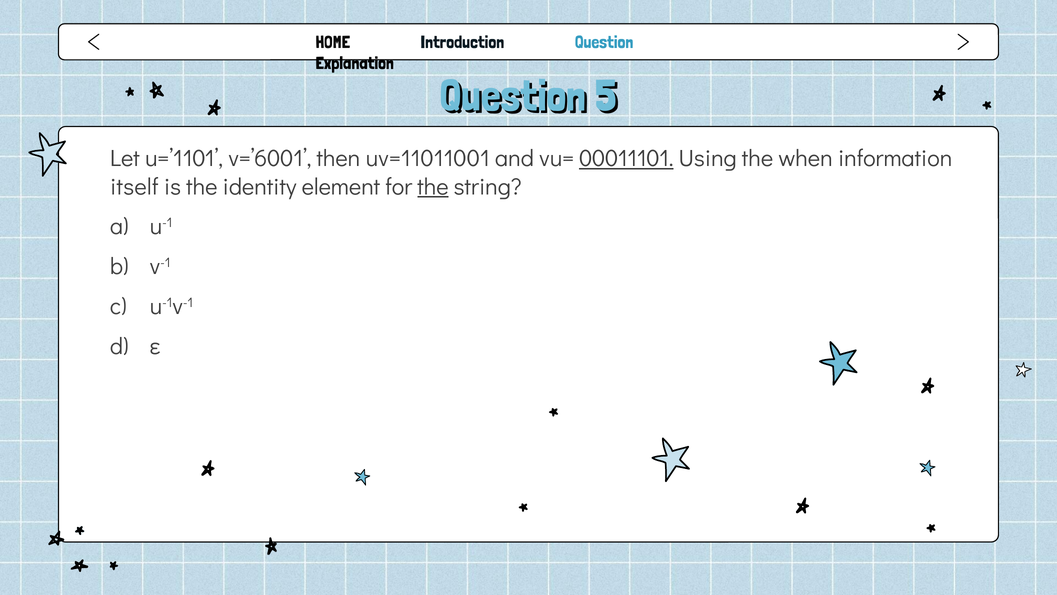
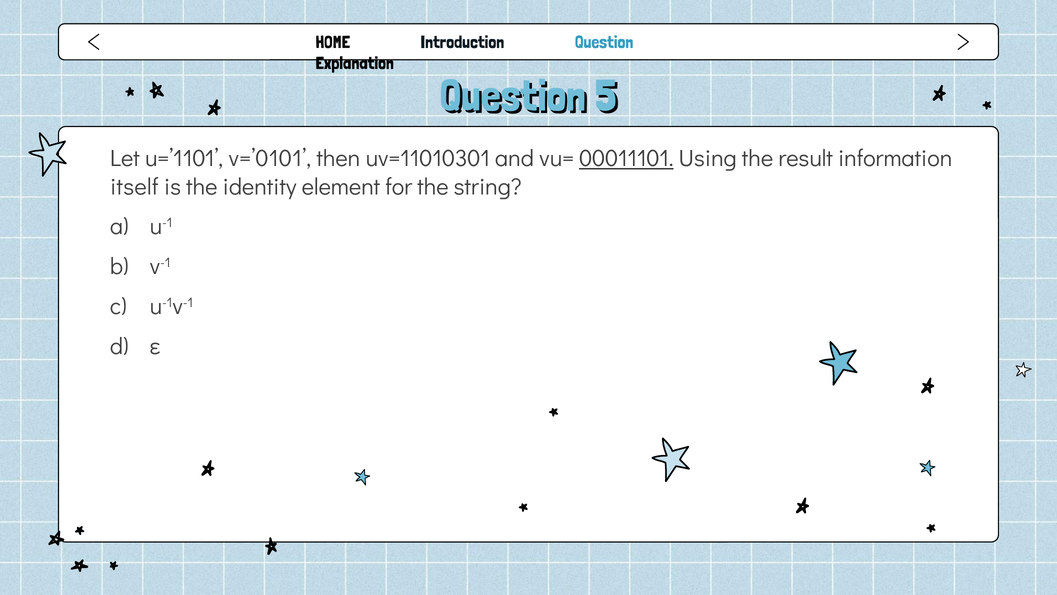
v=’6001: v=’6001 -> v=’0101
uv=11011001: uv=11011001 -> uv=11010301
when: when -> result
the at (433, 187) underline: present -> none
